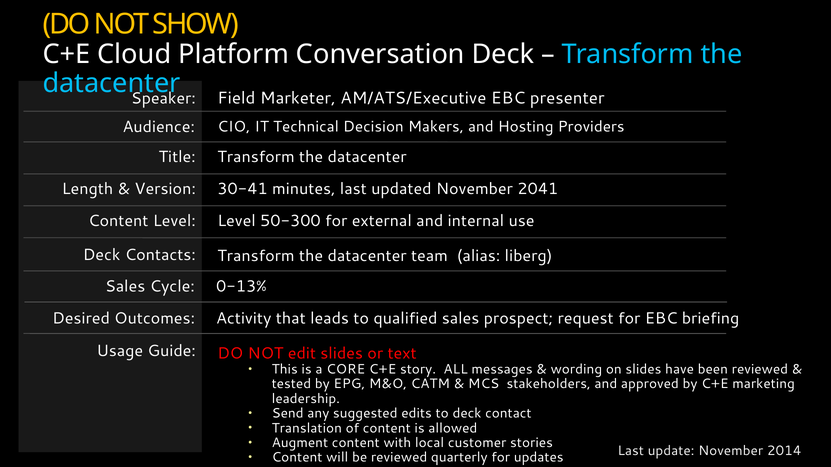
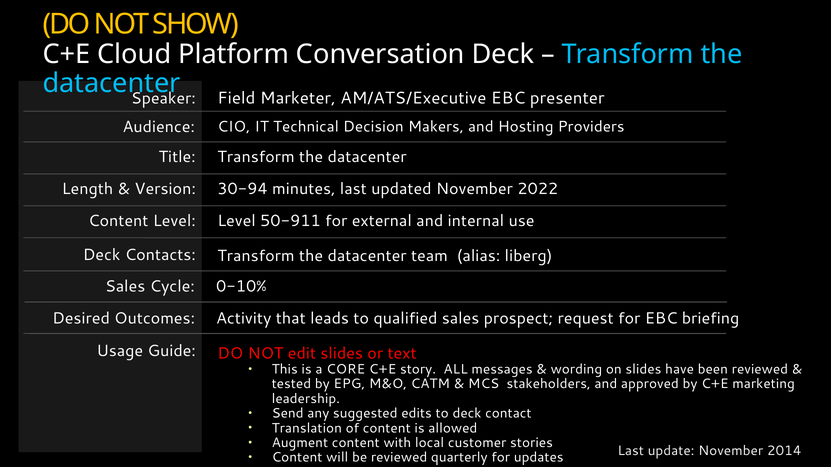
30-41: 30-41 -> 30-94
2041: 2041 -> 2022
50-300: 50-300 -> 50-911
0-13%: 0-13% -> 0-10%
